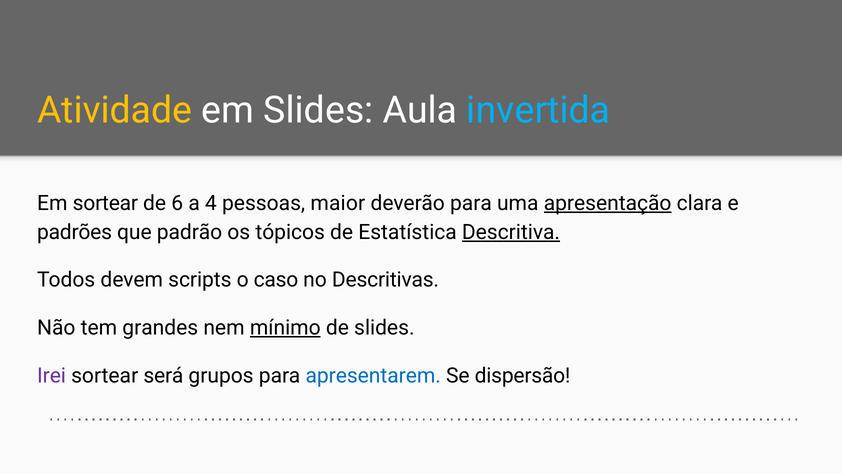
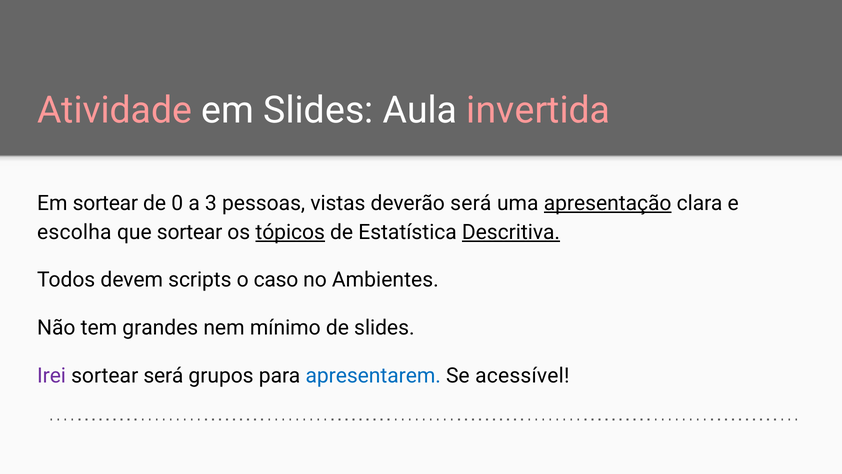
Atividade colour: yellow -> pink
invertida colour: light blue -> pink
6: 6 -> 0
4: 4 -> 3
maior: maior -> vistas
deverão para: para -> será
padrões: padrões -> escolha
que padrão: padrão -> sortear
tópicos underline: none -> present
Descritivas: Descritivas -> Ambientes
mínimo underline: present -> none
dispersão: dispersão -> acessível
